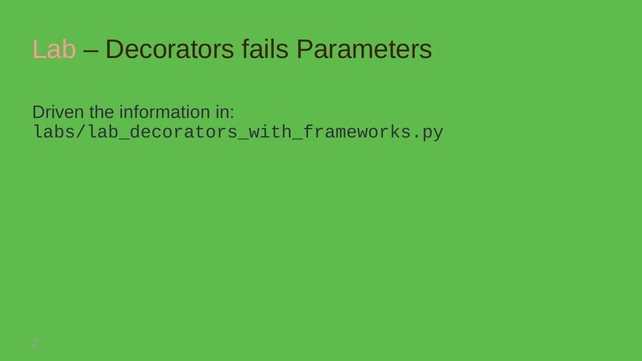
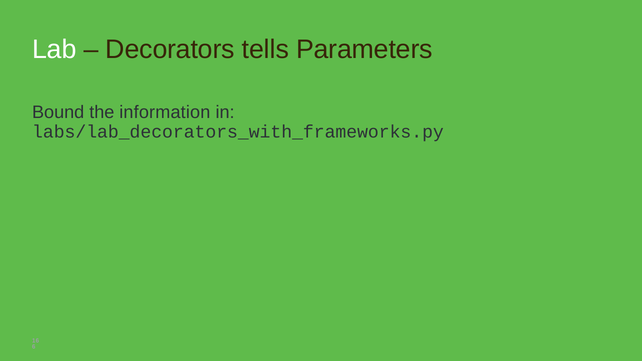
Lab colour: pink -> white
fails: fails -> tells
Driven: Driven -> Bound
